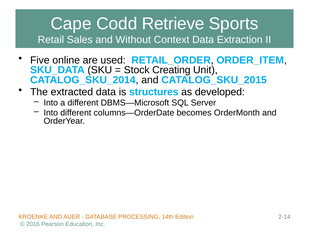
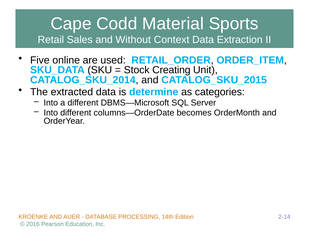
Retrieve: Retrieve -> Material
structures: structures -> determine
developed: developed -> categories
